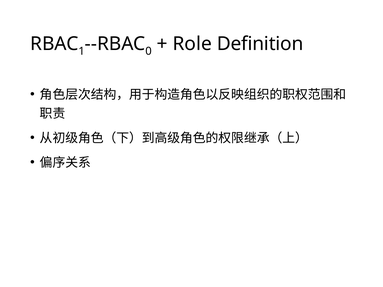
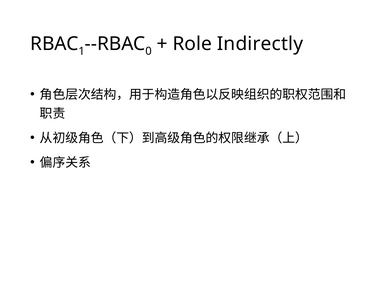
Definition: Definition -> Indirectly
